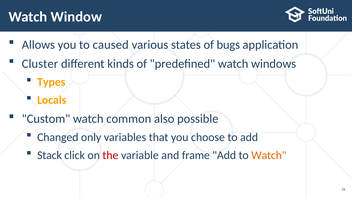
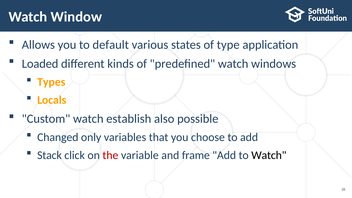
caused: caused -> default
bugs: bugs -> type
Cluster: Cluster -> Loaded
common: common -> establish
Watch at (269, 155) colour: orange -> black
